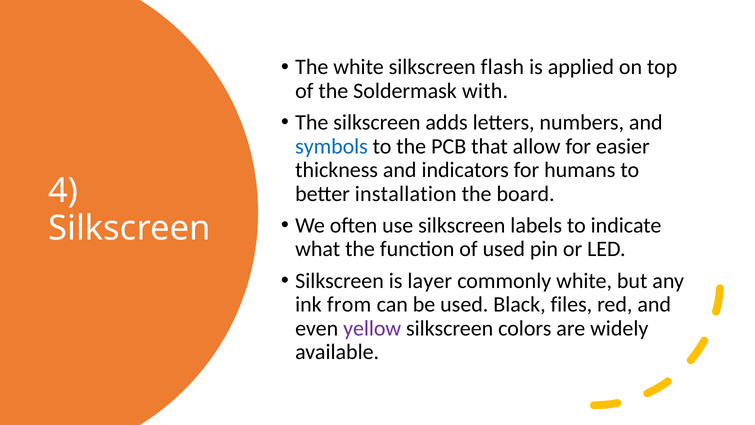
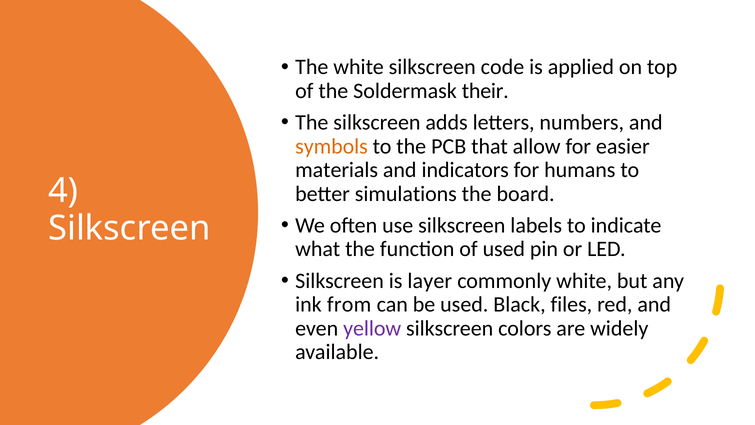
flash: flash -> code
with: with -> their
symbols colour: blue -> orange
thickness: thickness -> materials
installation: installation -> simulations
